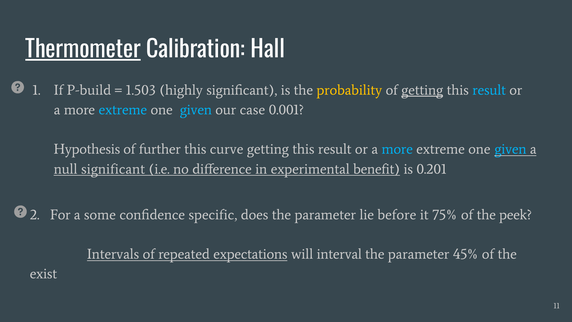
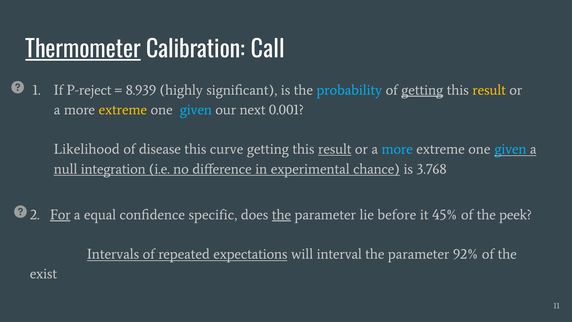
Hall: Hall -> Call
P-build: P-build -> P-reject
1.503: 1.503 -> 8.939
probability colour: yellow -> light blue
result at (489, 90) colour: light blue -> yellow
extreme at (123, 110) colour: light blue -> yellow
case: case -> next
Hypothesis: Hypothesis -> Likelihood
further: further -> disease
result at (335, 149) underline: none -> present
null significant: significant -> integration
benefit: benefit -> chance
0.201: 0.201 -> 3.768
For underline: none -> present
some: some -> equal
the at (281, 214) underline: none -> present
75%: 75% -> 45%
45%: 45% -> 92%
